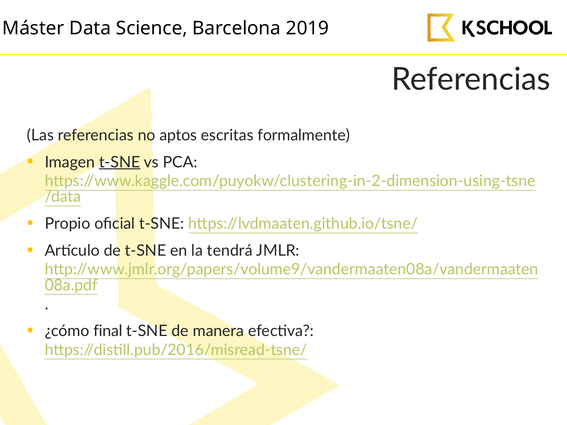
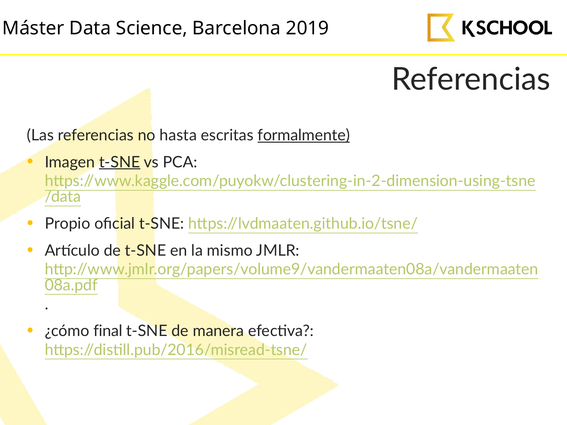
aptos: aptos -> hasta
formalmente underline: none -> present
tendrá: tendrá -> mismo
